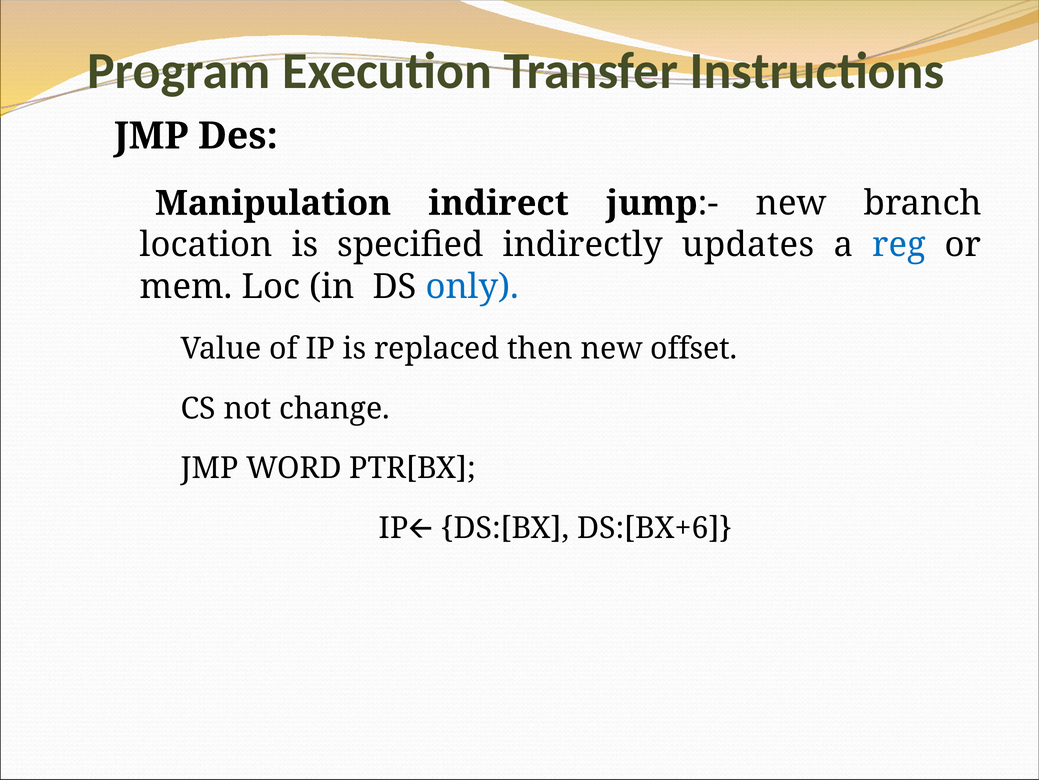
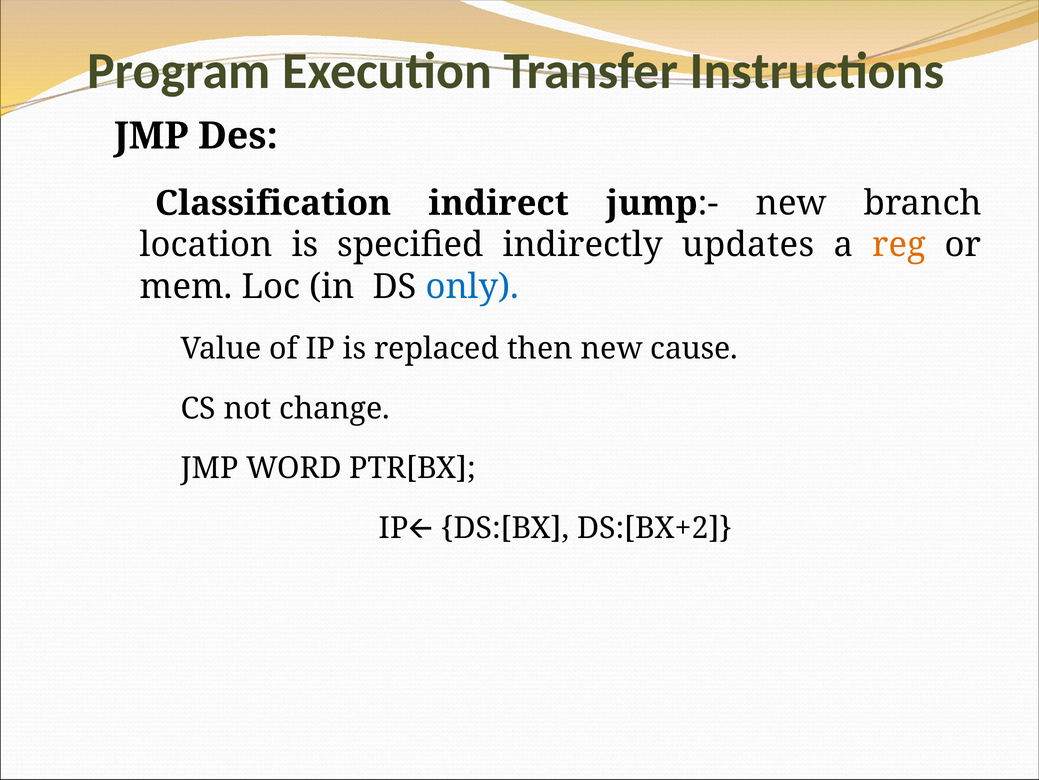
Manipulation: Manipulation -> Classification
reg colour: blue -> orange
offset: offset -> cause
DS:[BX+6: DS:[BX+6 -> DS:[BX+2
